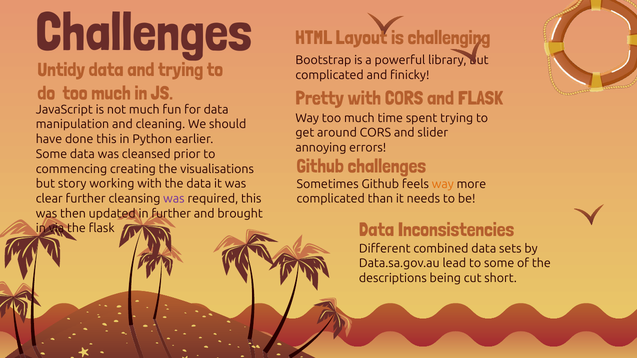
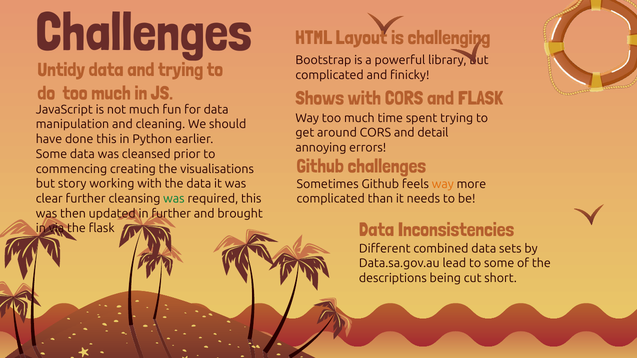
Pretty: Pretty -> Shows
slider: slider -> detail
was at (174, 199) colour: purple -> green
